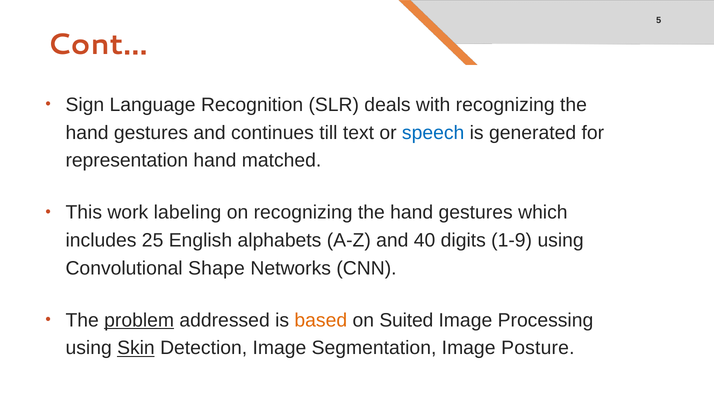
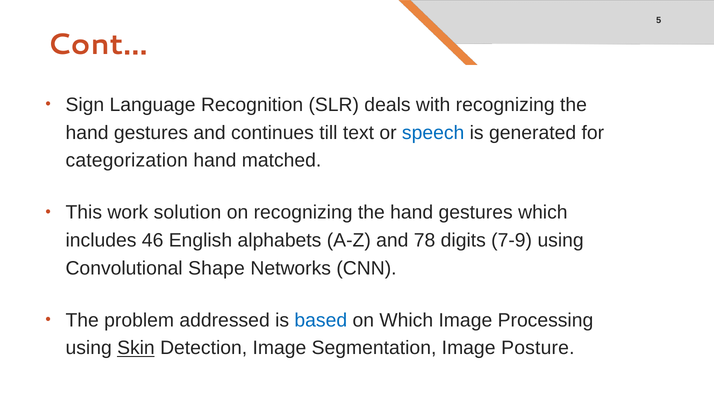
representation: representation -> categorization
labeling: labeling -> solution
25: 25 -> 46
40: 40 -> 78
1-9: 1-9 -> 7-9
problem underline: present -> none
based colour: orange -> blue
on Suited: Suited -> Which
